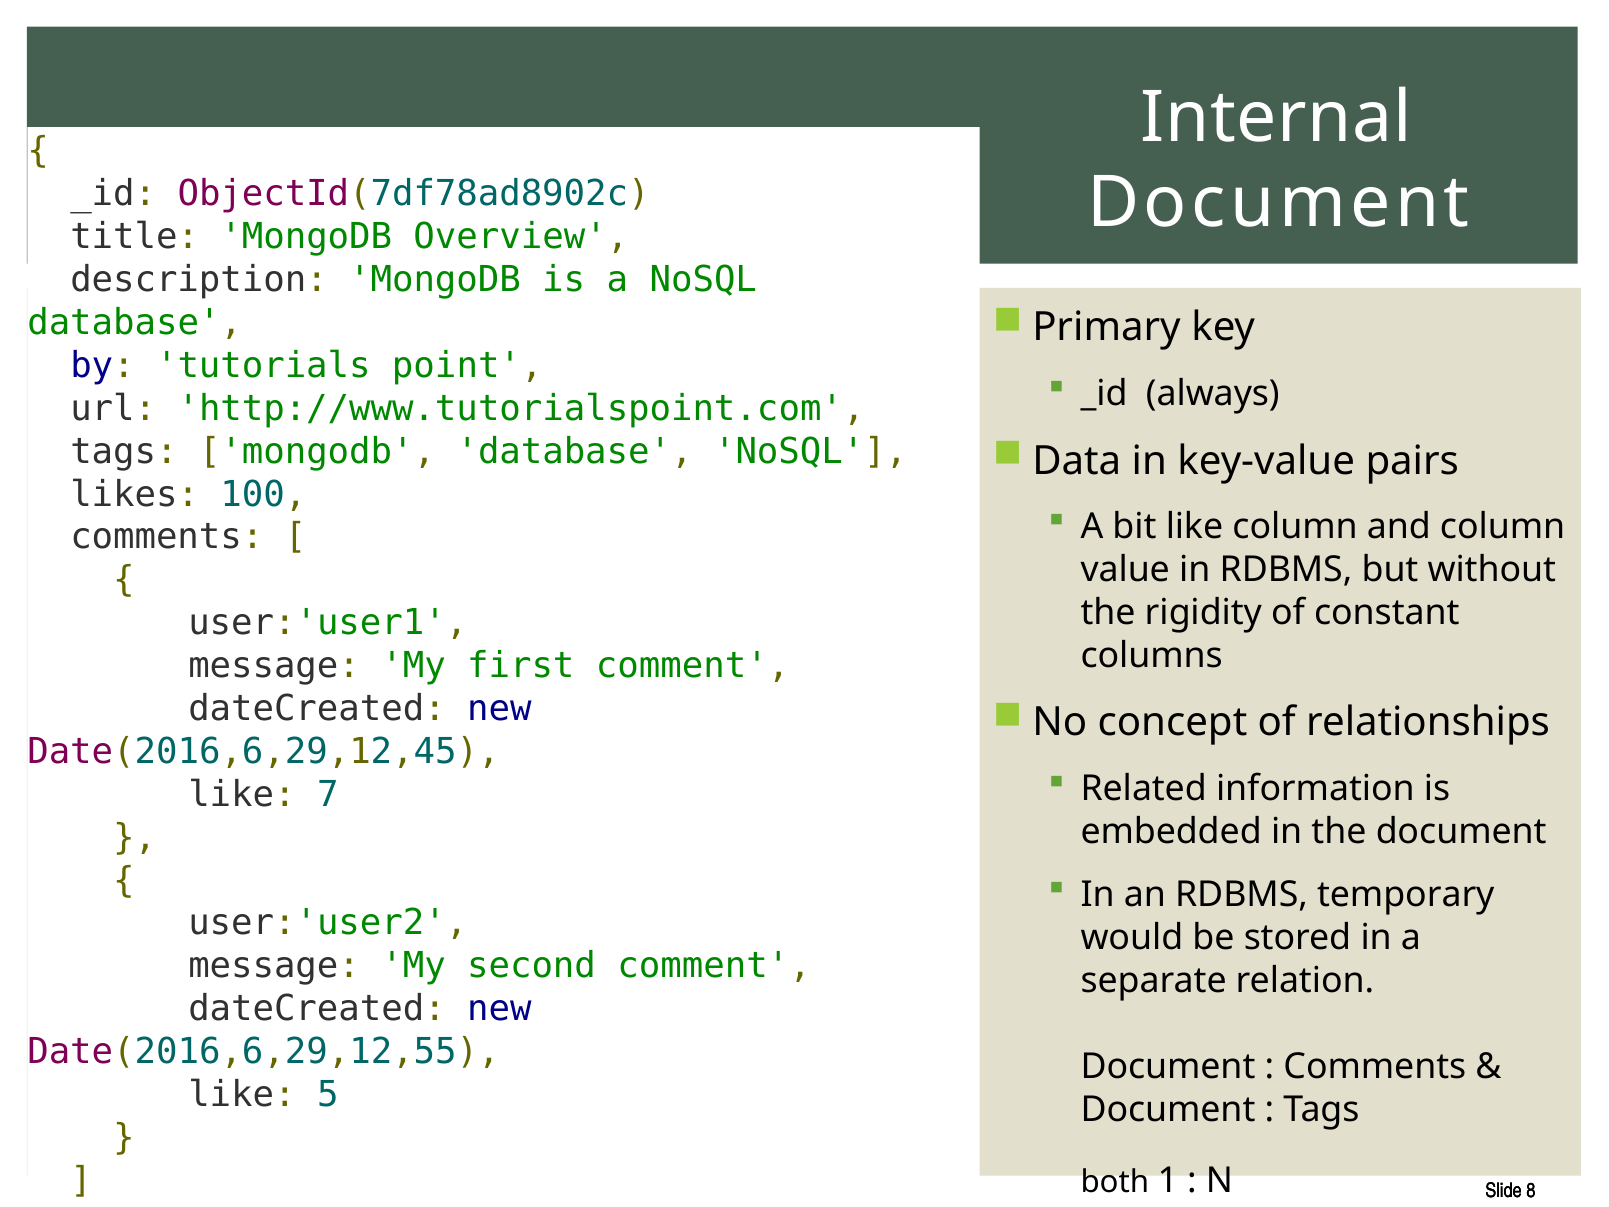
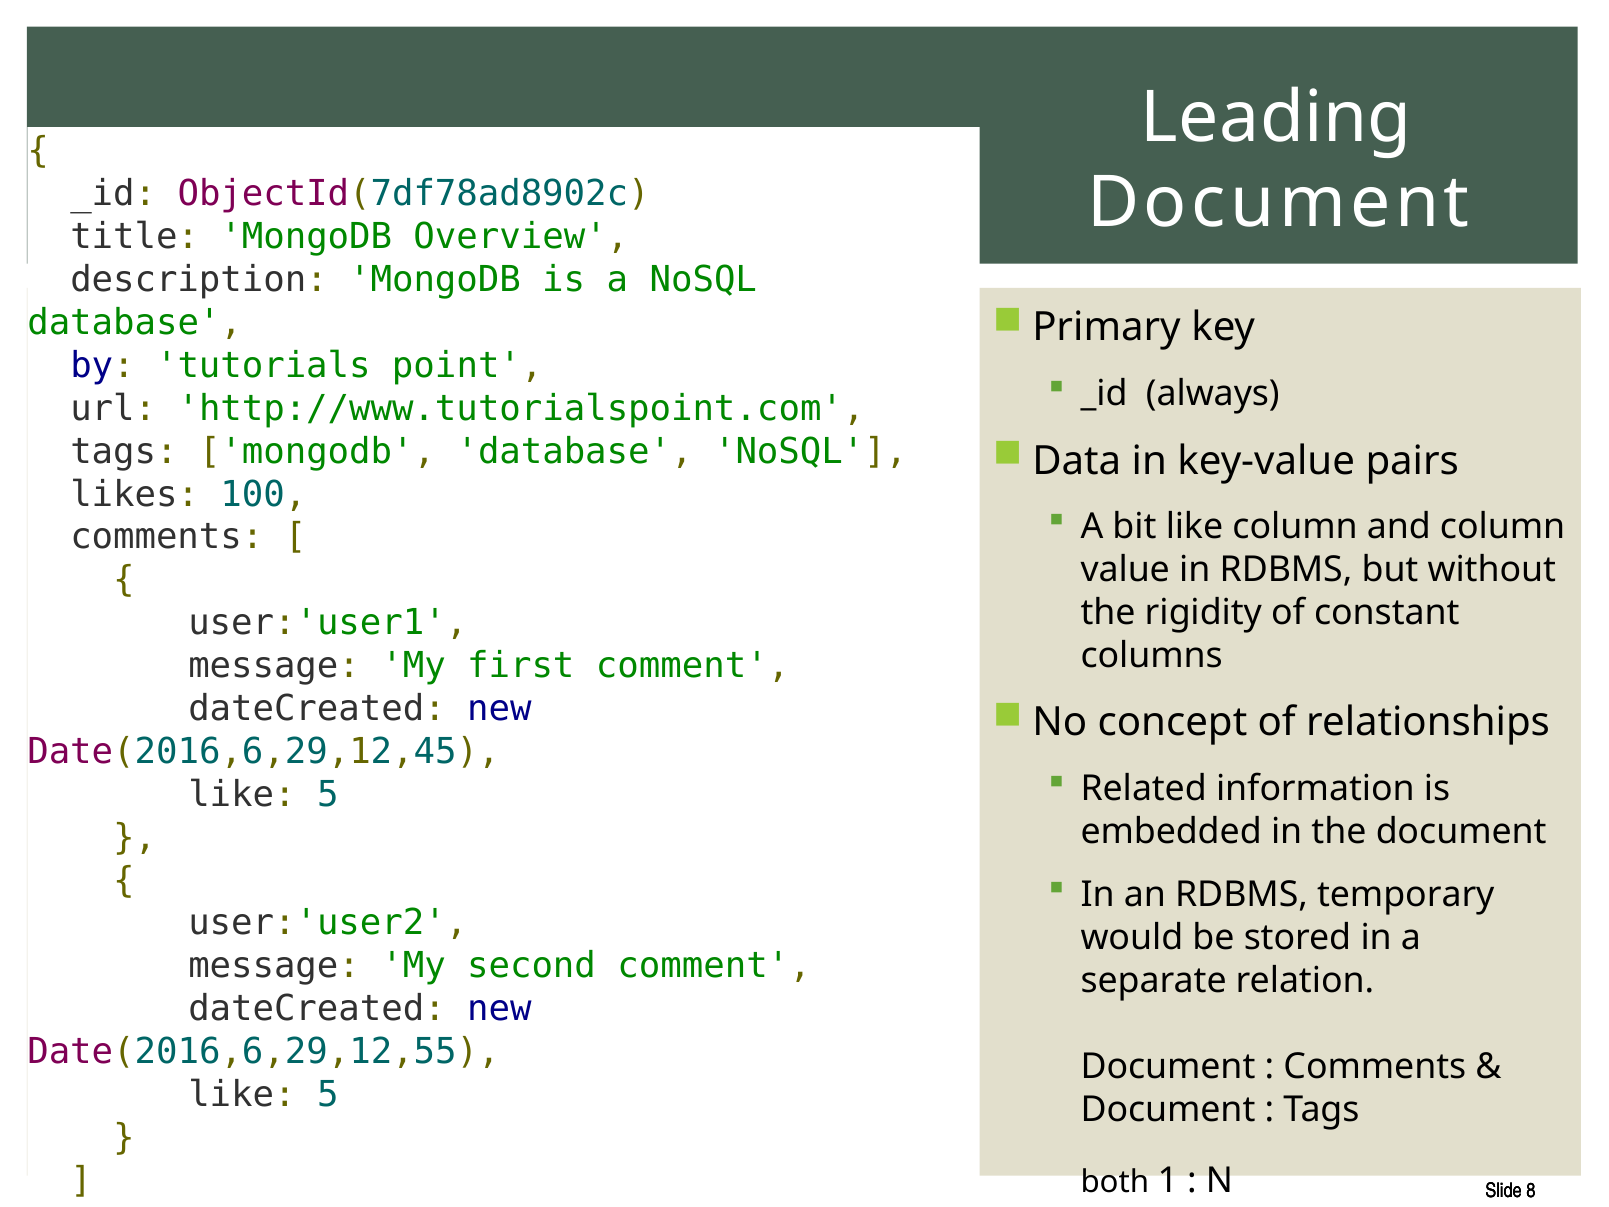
Internal: Internal -> Leading
7 at (328, 794): 7 -> 5
